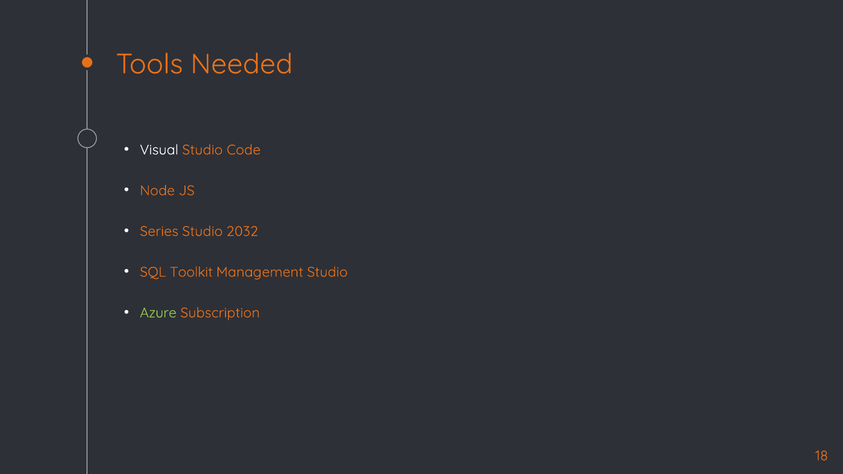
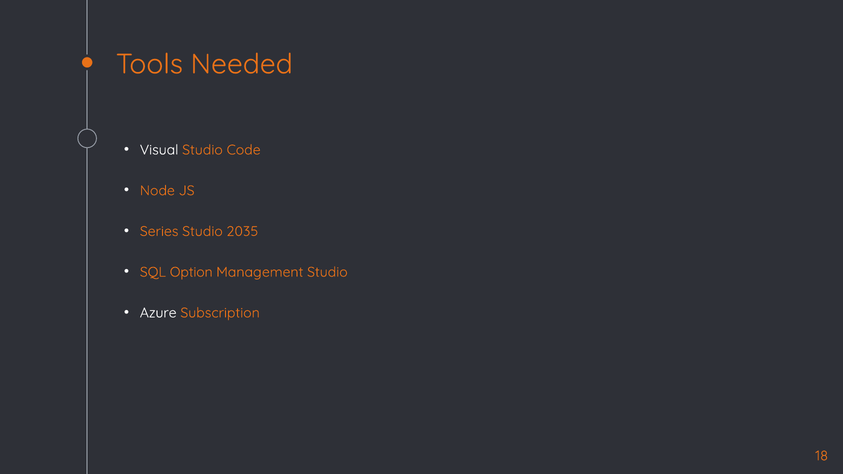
2032: 2032 -> 2035
Toolkit: Toolkit -> Option
Azure colour: light green -> white
